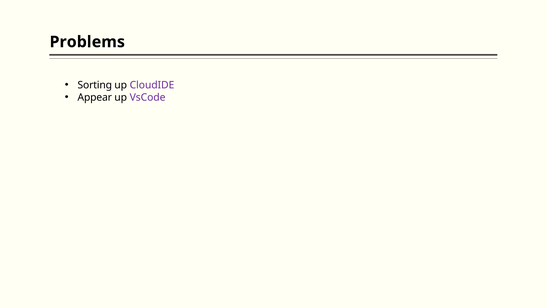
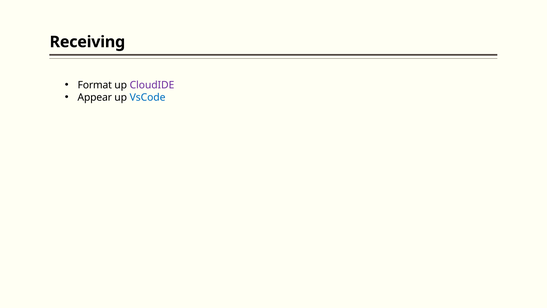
Problems: Problems -> Receiving
Sorting: Sorting -> Format
VsCode colour: purple -> blue
